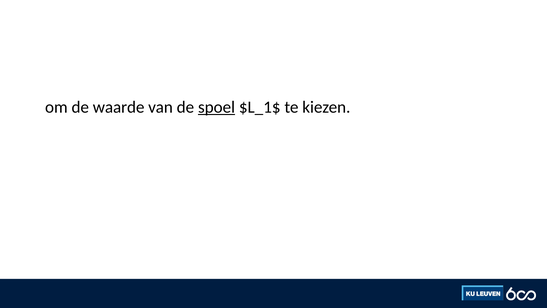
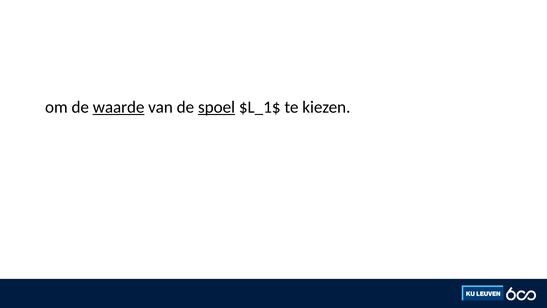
waarde underline: none -> present
